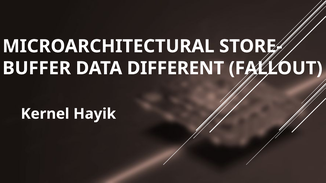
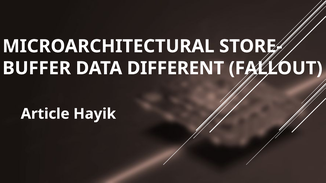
Kernel: Kernel -> Article
